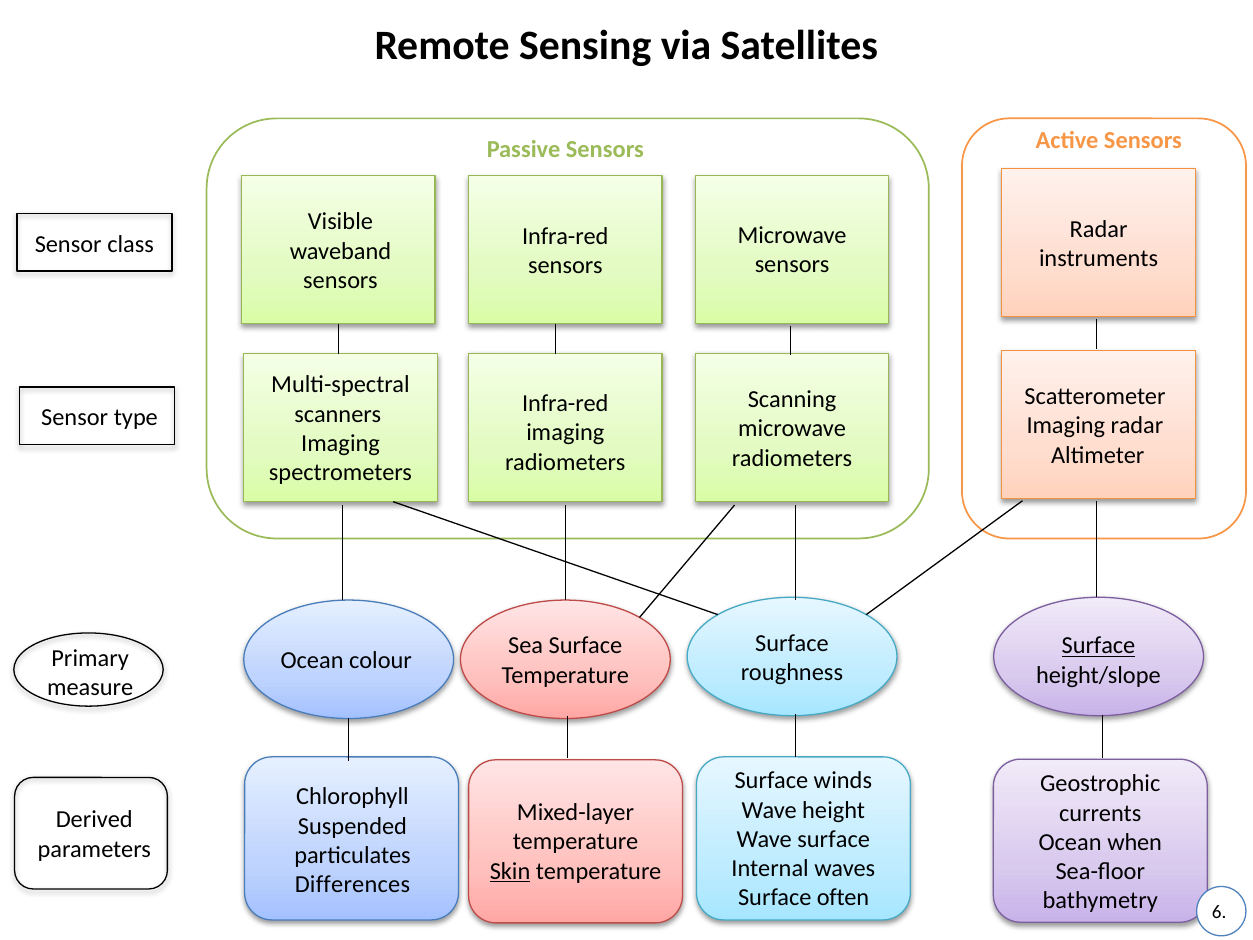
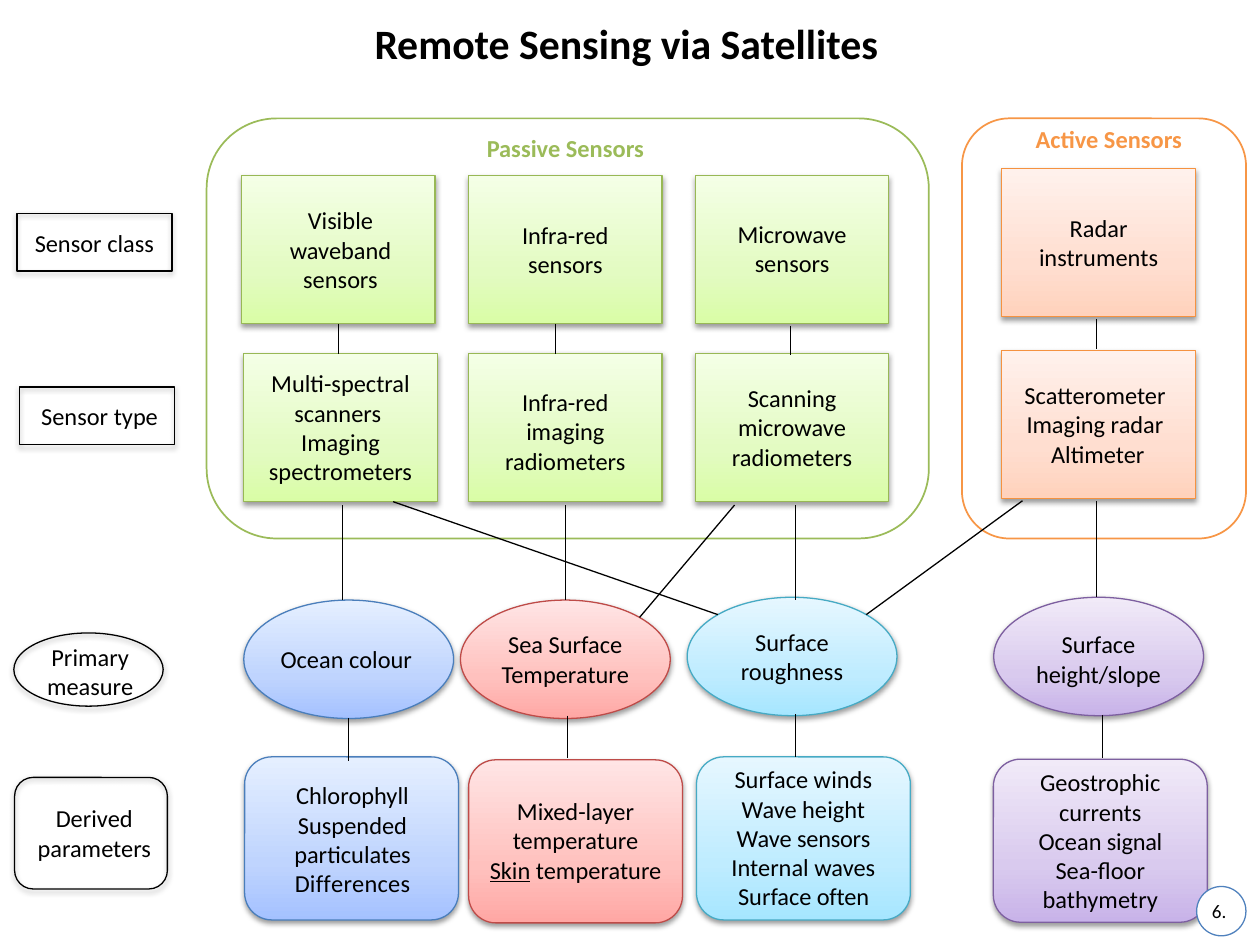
Surface at (1099, 646) underline: present -> none
Wave surface: surface -> sensors
when: when -> signal
